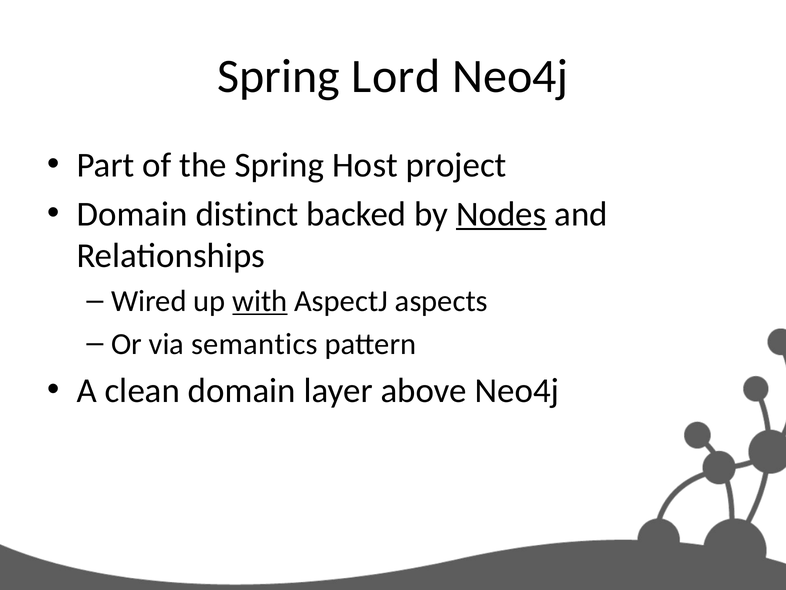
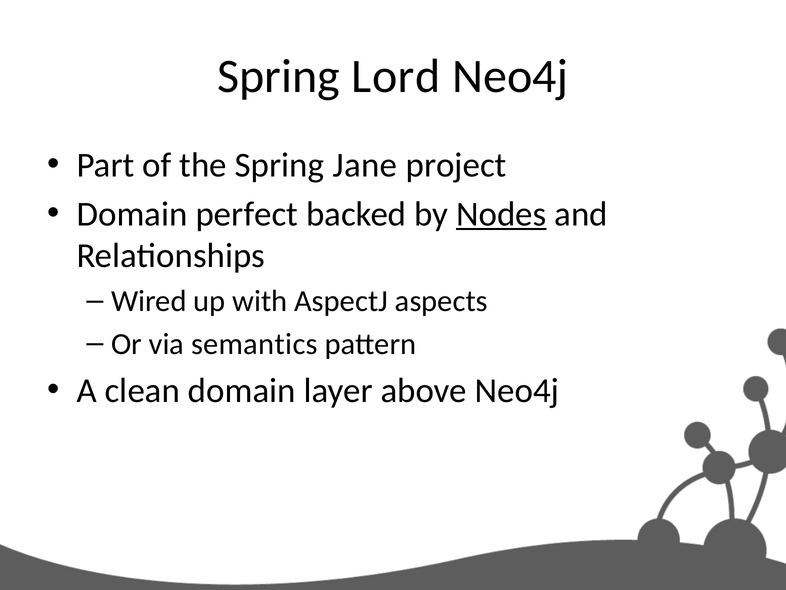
Host: Host -> Jane
distinct: distinct -> perfect
with underline: present -> none
